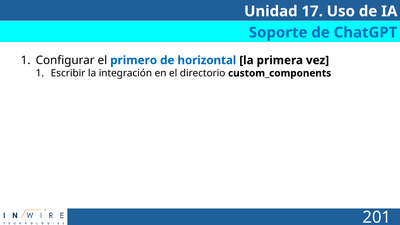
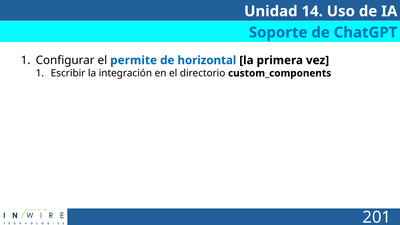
17: 17 -> 14
primero: primero -> permite
